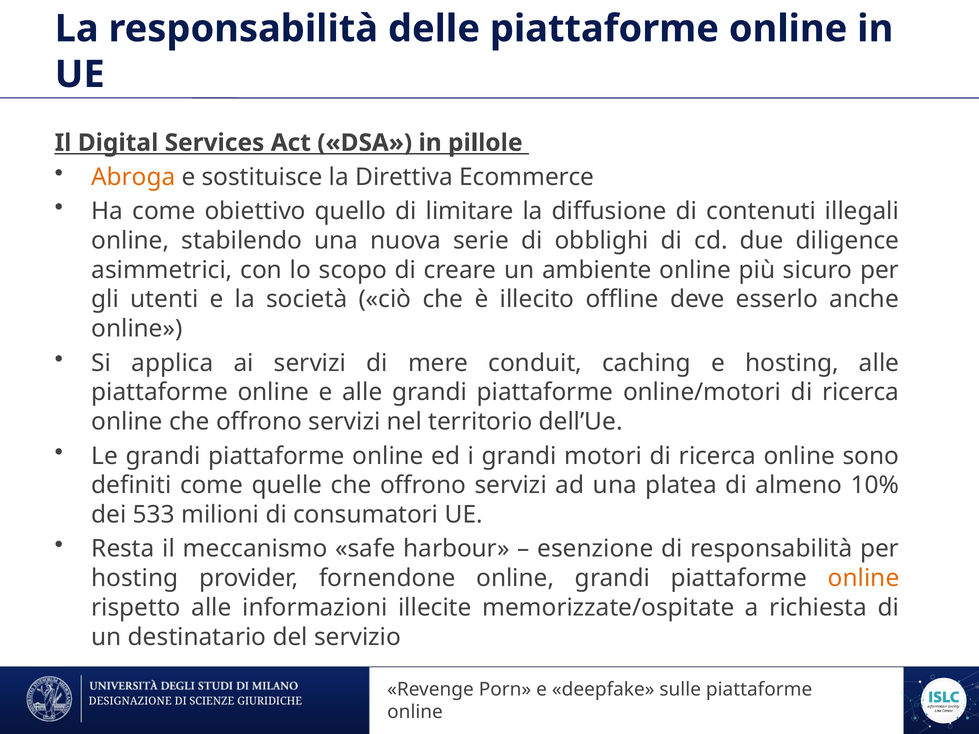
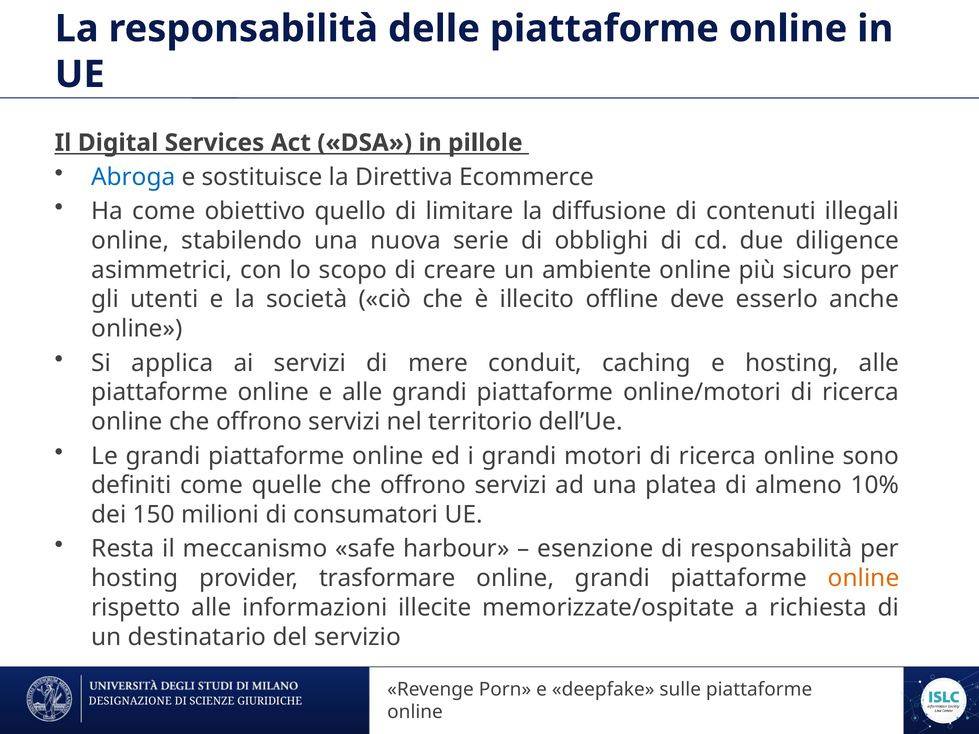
Abroga colour: orange -> blue
533: 533 -> 150
fornendone: fornendone -> trasformare
